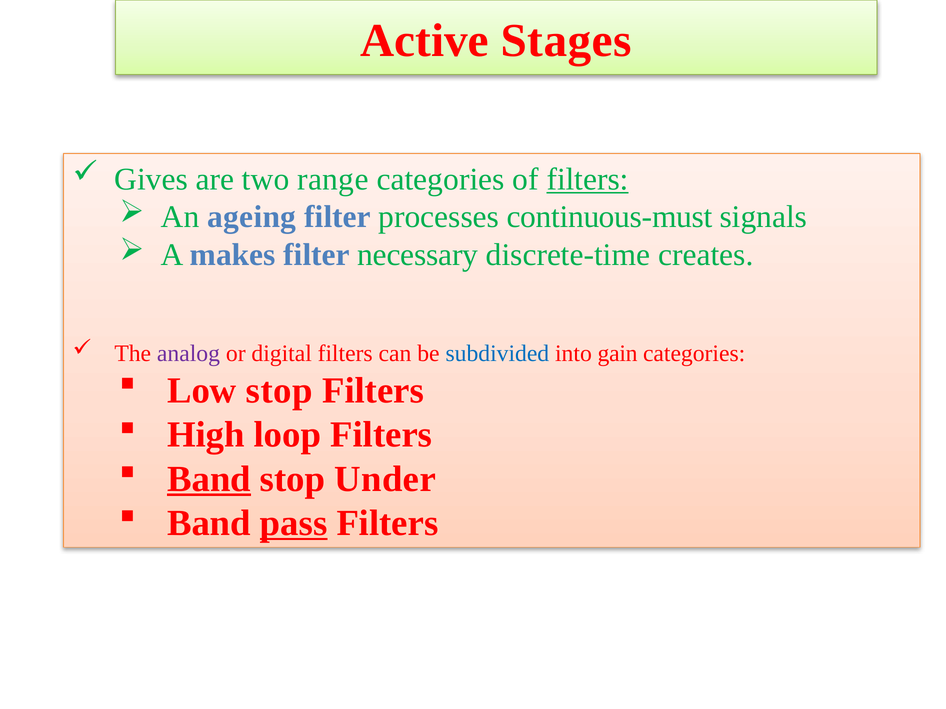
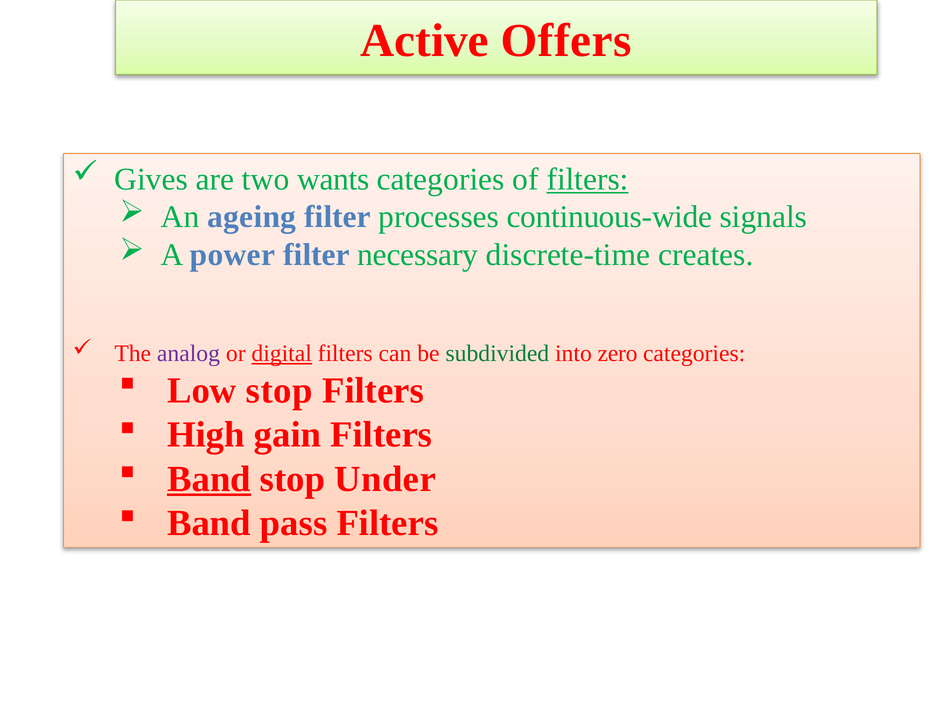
Stages: Stages -> Offers
range: range -> wants
continuous-must: continuous-must -> continuous-wide
makes: makes -> power
digital underline: none -> present
subdivided colour: blue -> green
gain: gain -> zero
loop: loop -> gain
pass underline: present -> none
